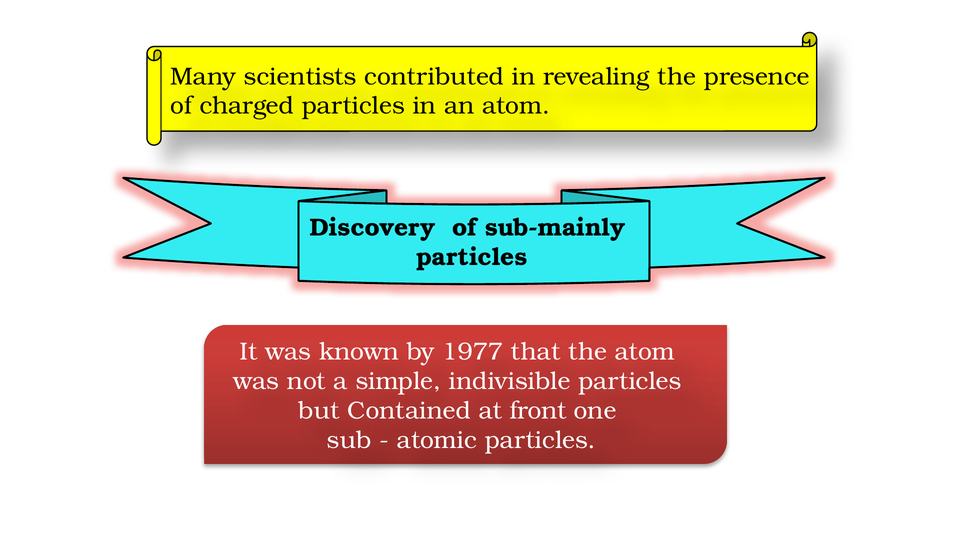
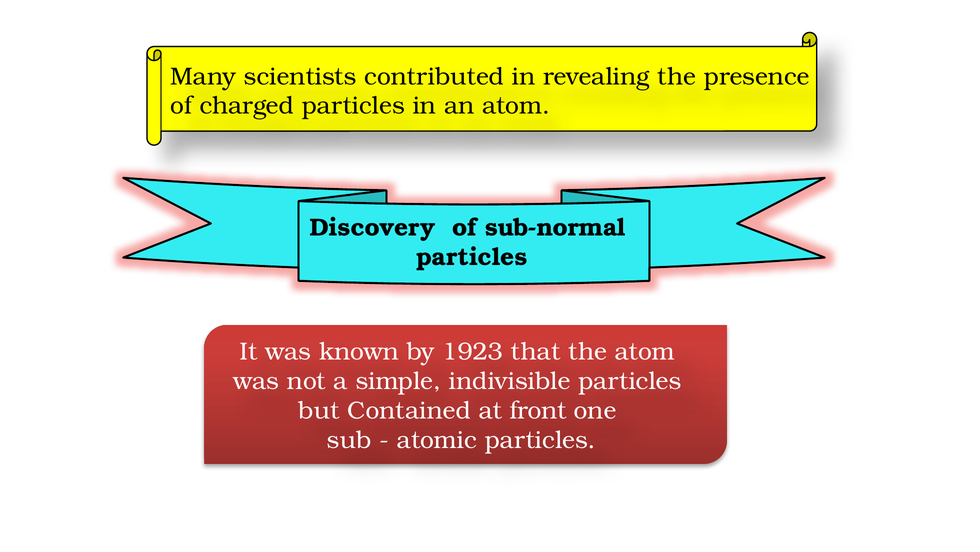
sub-mainly: sub-mainly -> sub-normal
1977: 1977 -> 1923
